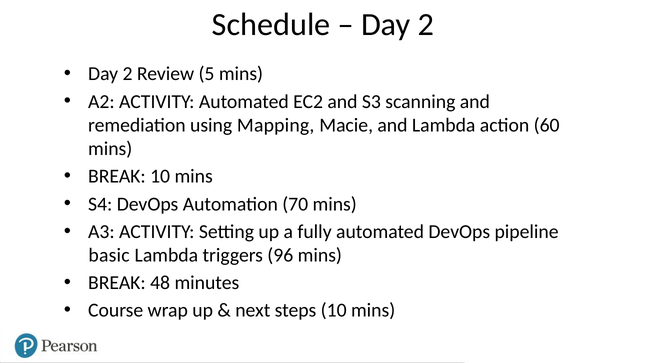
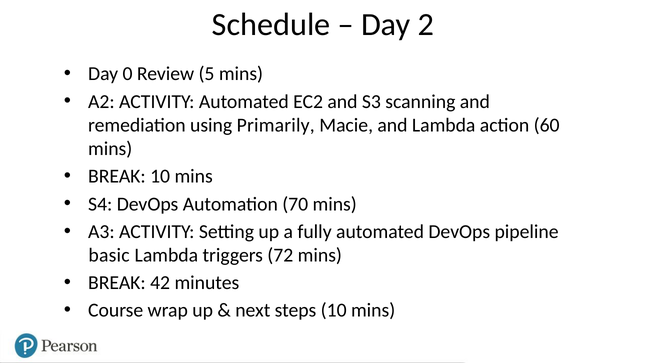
2 at (128, 74): 2 -> 0
Mapping: Mapping -> Primarily
96: 96 -> 72
48: 48 -> 42
